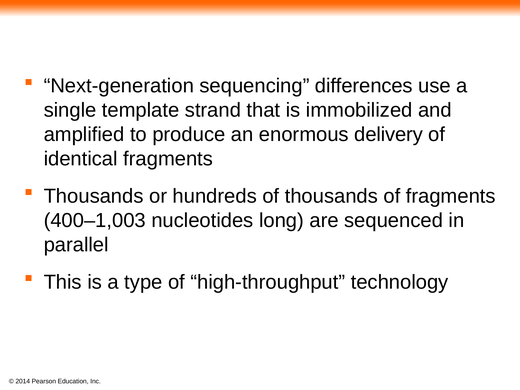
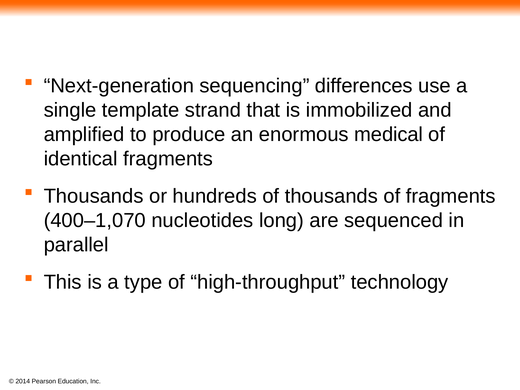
delivery: delivery -> medical
400–1,003: 400–1,003 -> 400–1,070
